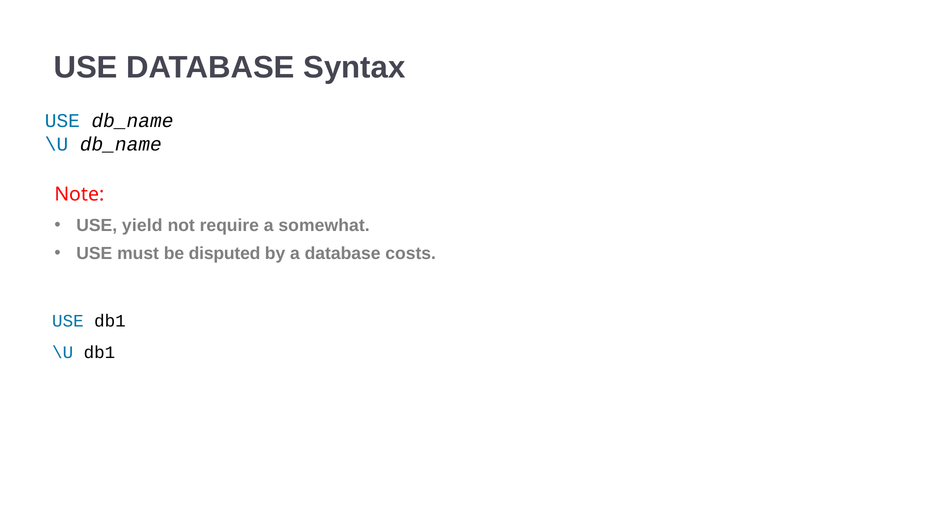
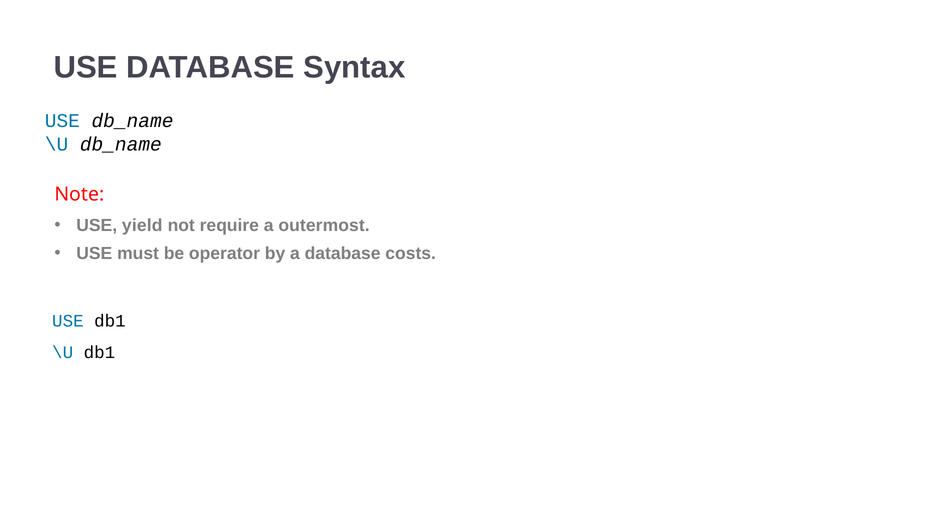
somewhat: somewhat -> outermost
disputed: disputed -> operator
